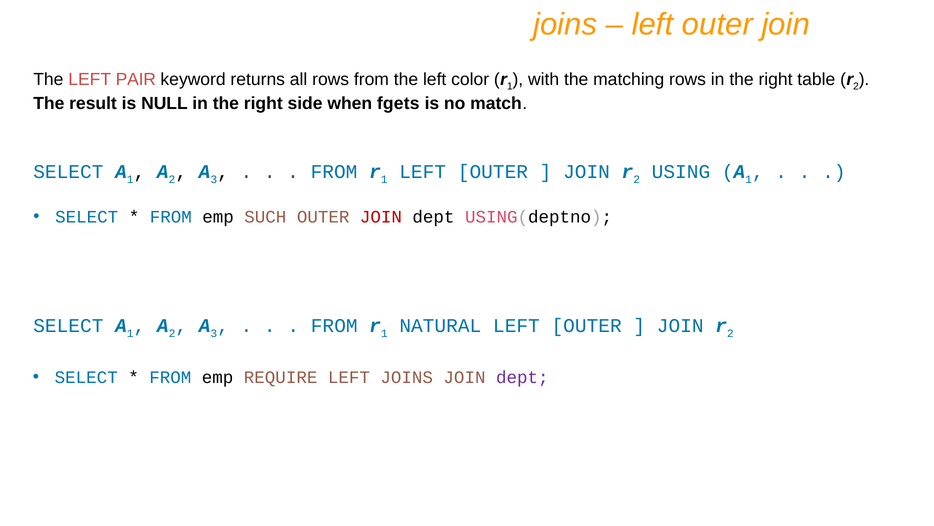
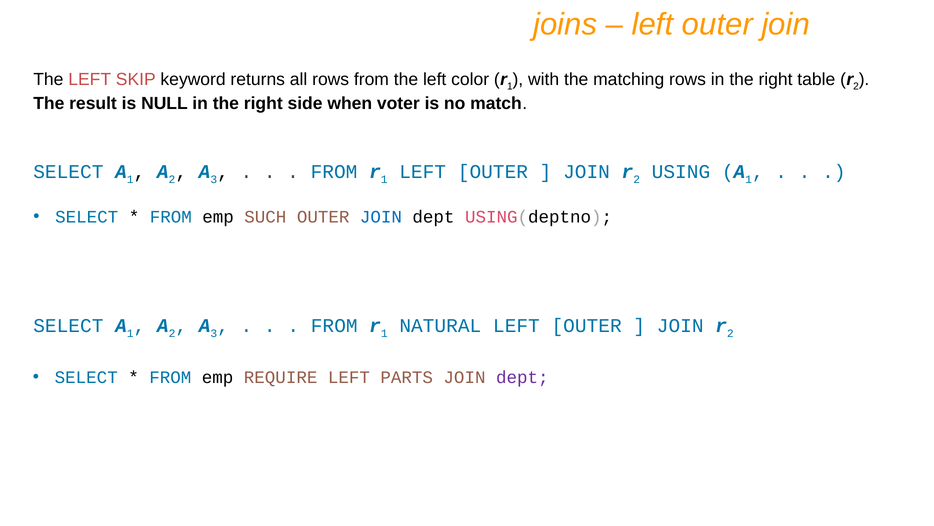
PAIR: PAIR -> SKIP
fgets: fgets -> voter
JOIN at (381, 216) colour: red -> blue
LEFT JOINS: JOINS -> PARTS
